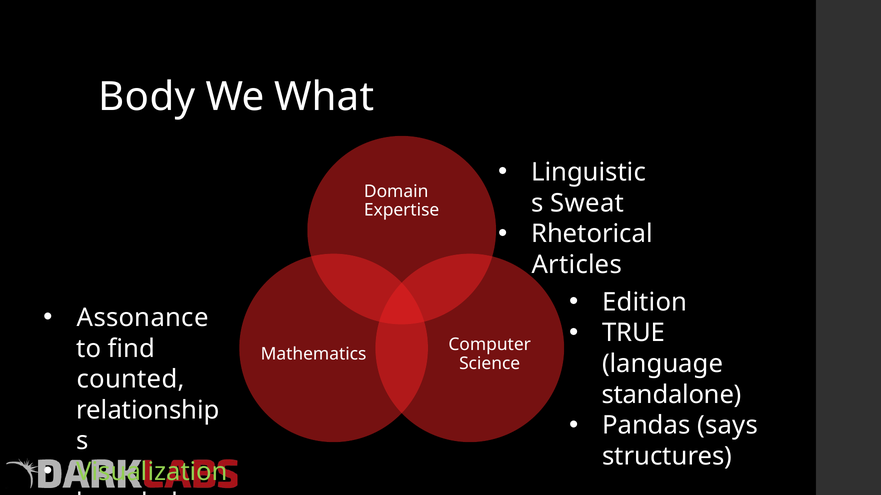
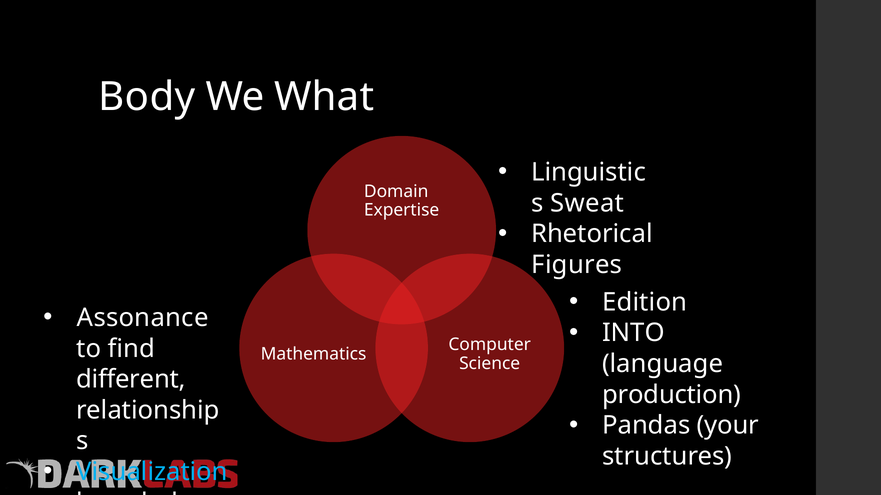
Articles: Articles -> Figures
TRUE: TRUE -> INTO
counted: counted -> different
standalone: standalone -> production
says: says -> your
Visualization colour: light green -> light blue
